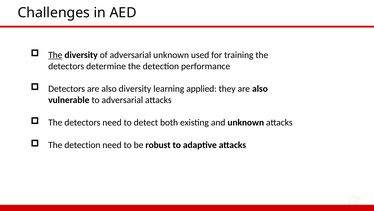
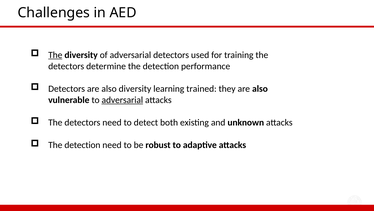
adversarial unknown: unknown -> detectors
applied: applied -> trained
adversarial at (122, 100) underline: none -> present
